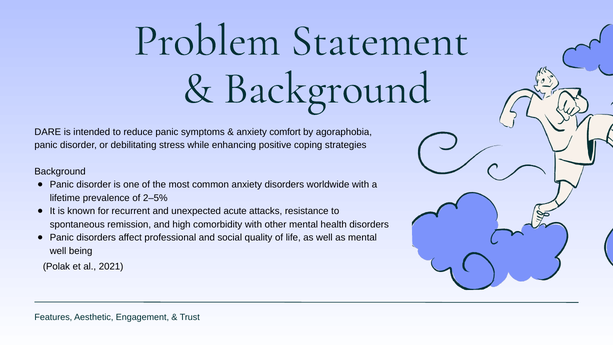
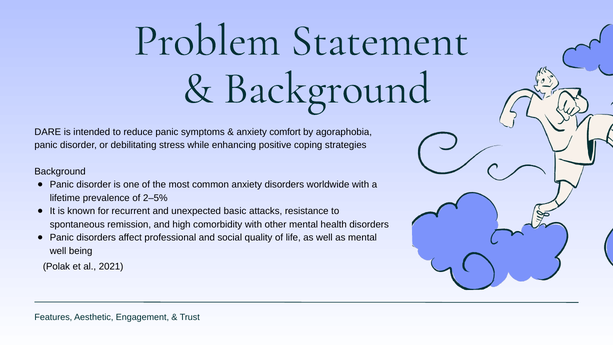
acute: acute -> basic
